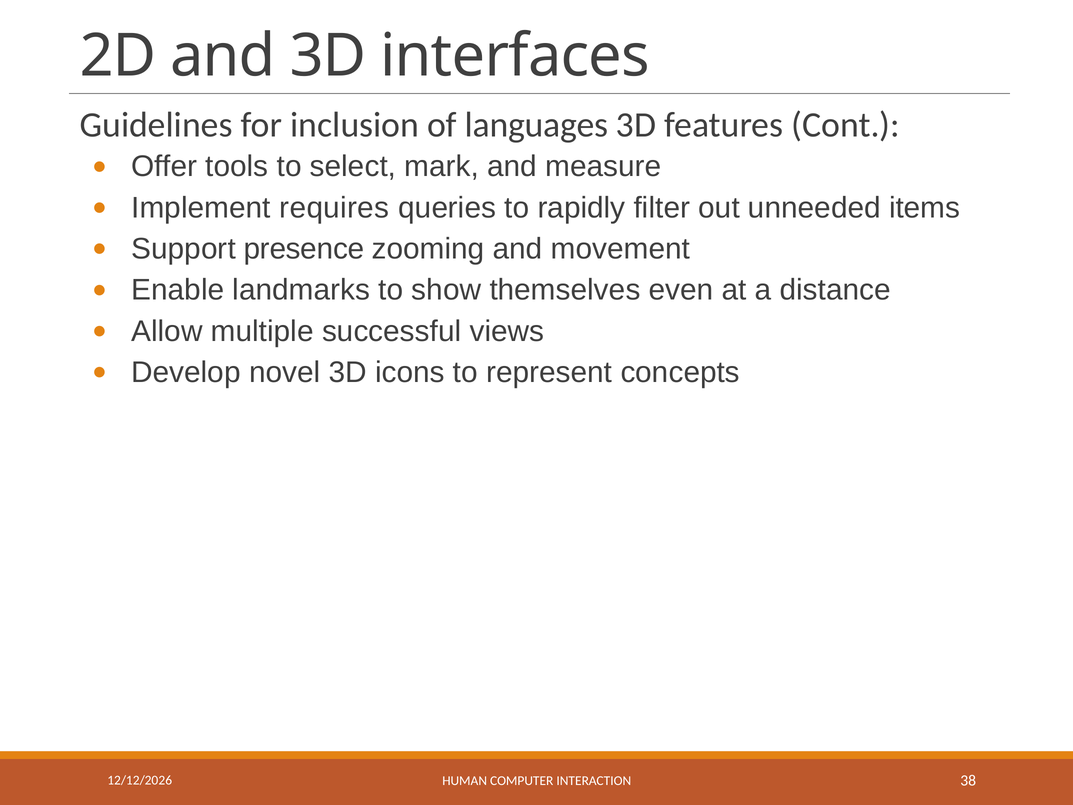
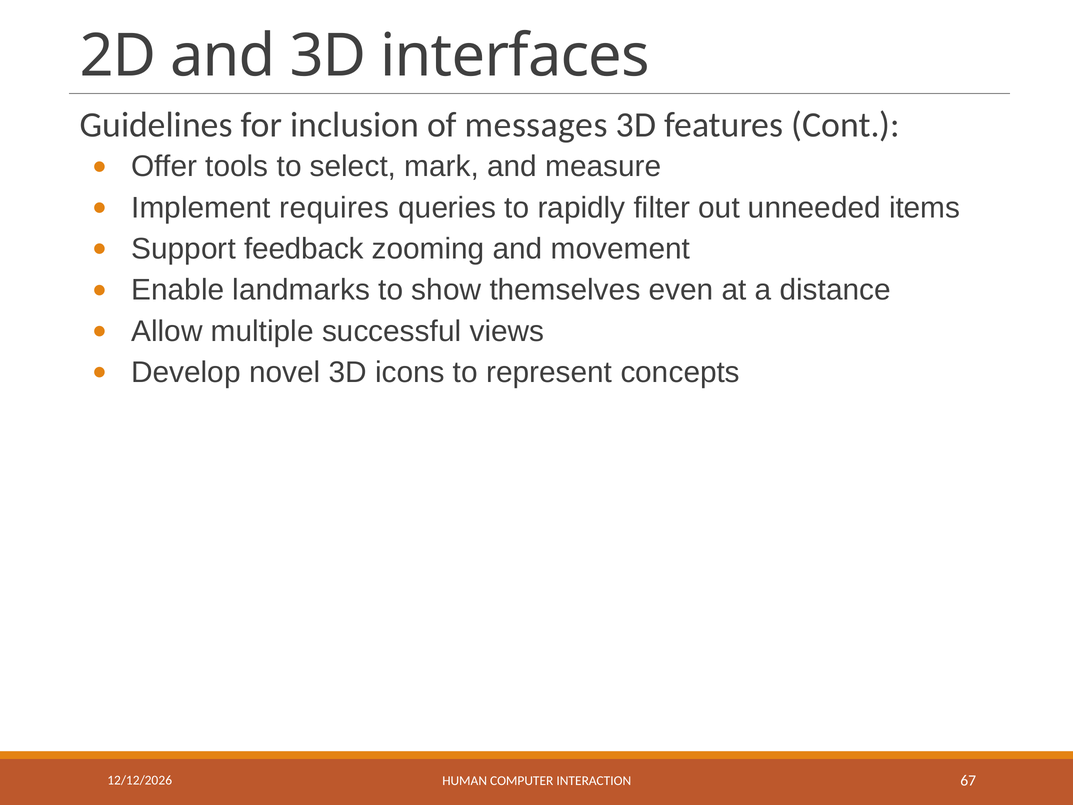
languages: languages -> messages
presence: presence -> feedback
38: 38 -> 67
